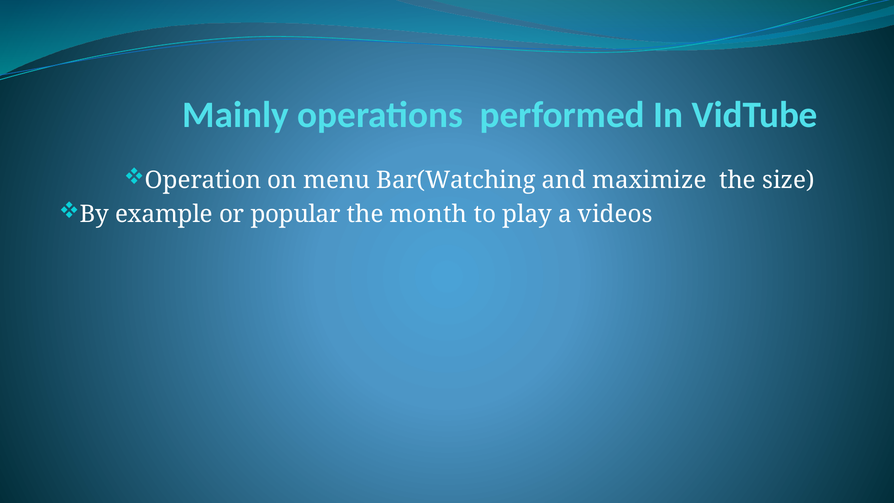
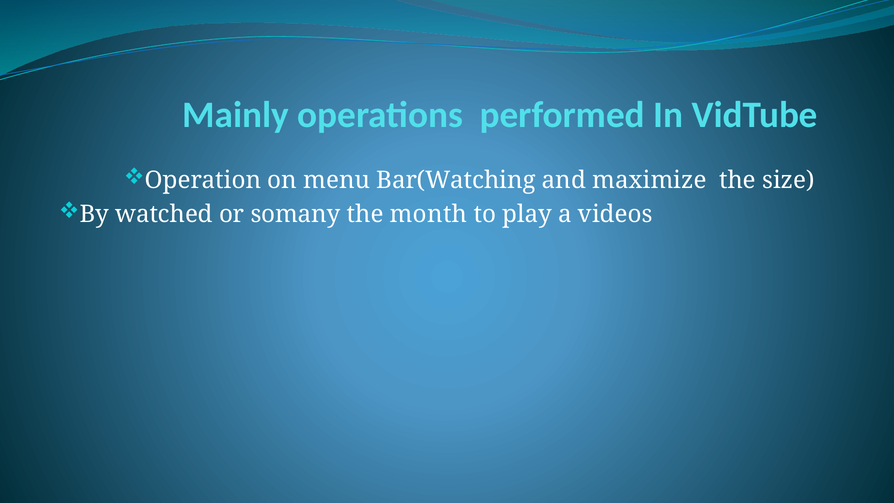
example: example -> watched
popular: popular -> somany
